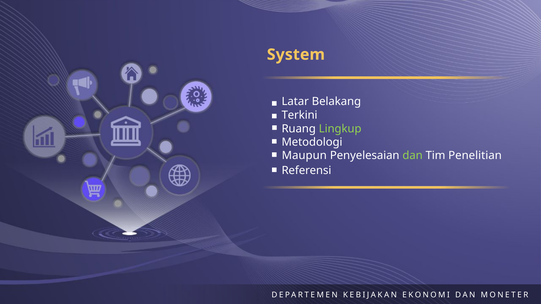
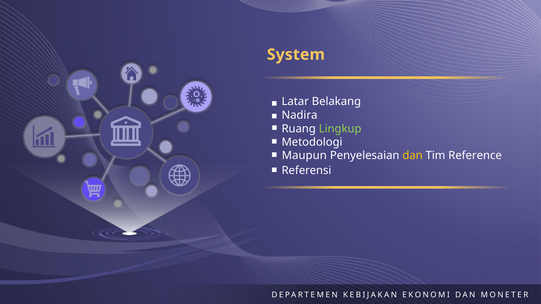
Terkini: Terkini -> Nadira
dan at (413, 156) colour: light green -> yellow
Penelitian: Penelitian -> Reference
